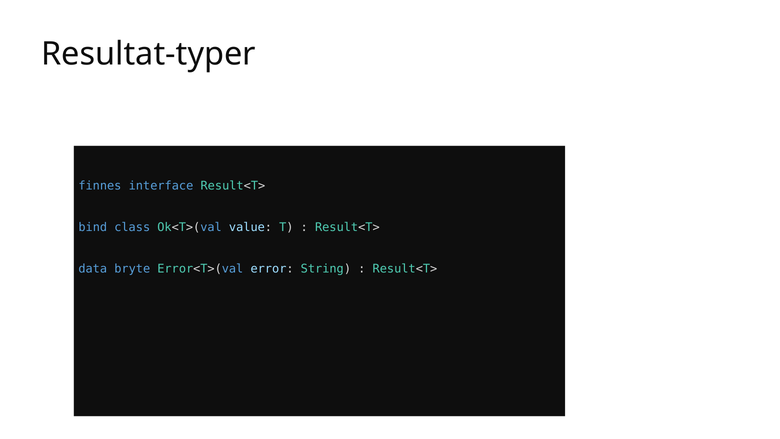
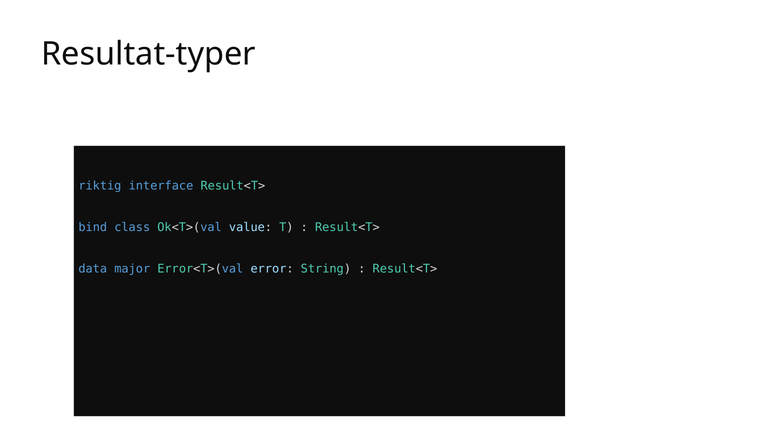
finnes: finnes -> riktig
bryte: bryte -> major
